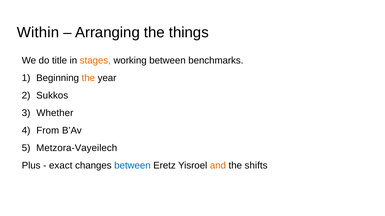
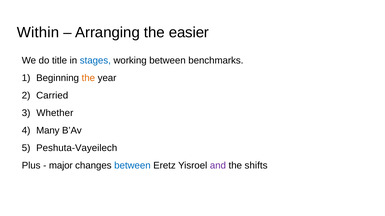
things: things -> easier
stages colour: orange -> blue
Sukkos: Sukkos -> Carried
From: From -> Many
Metzora-Vayeilech: Metzora-Vayeilech -> Peshuta-Vayeilech
exact: exact -> major
and colour: orange -> purple
